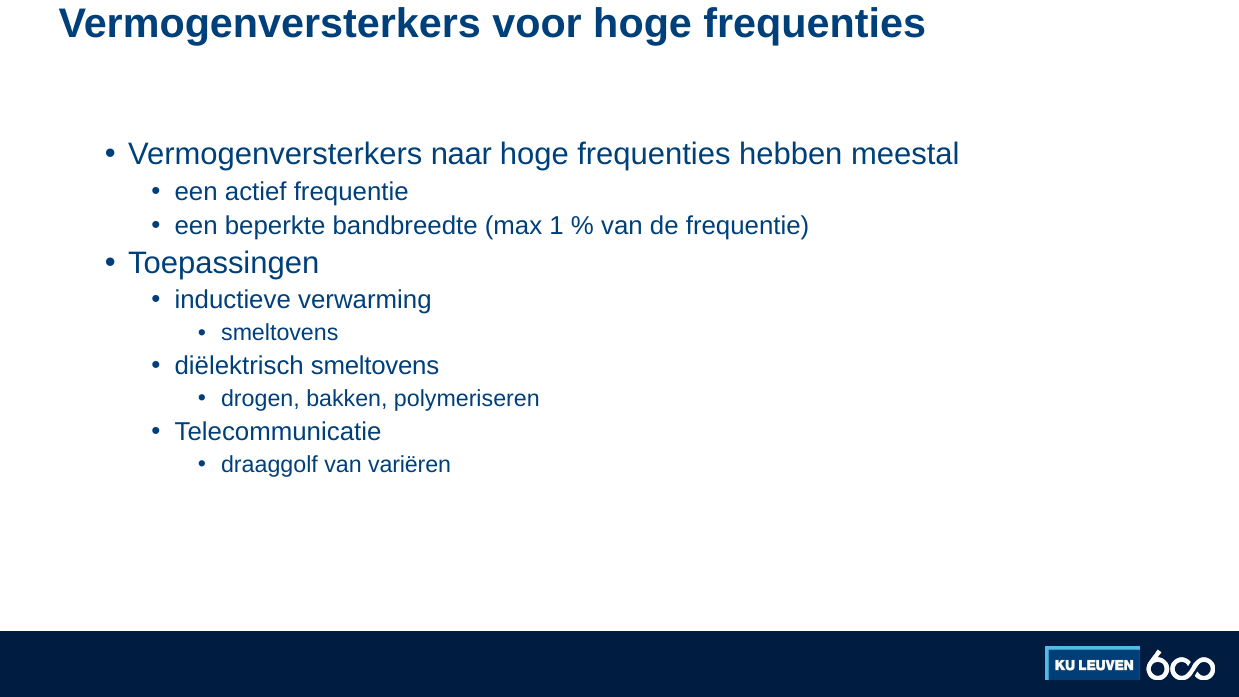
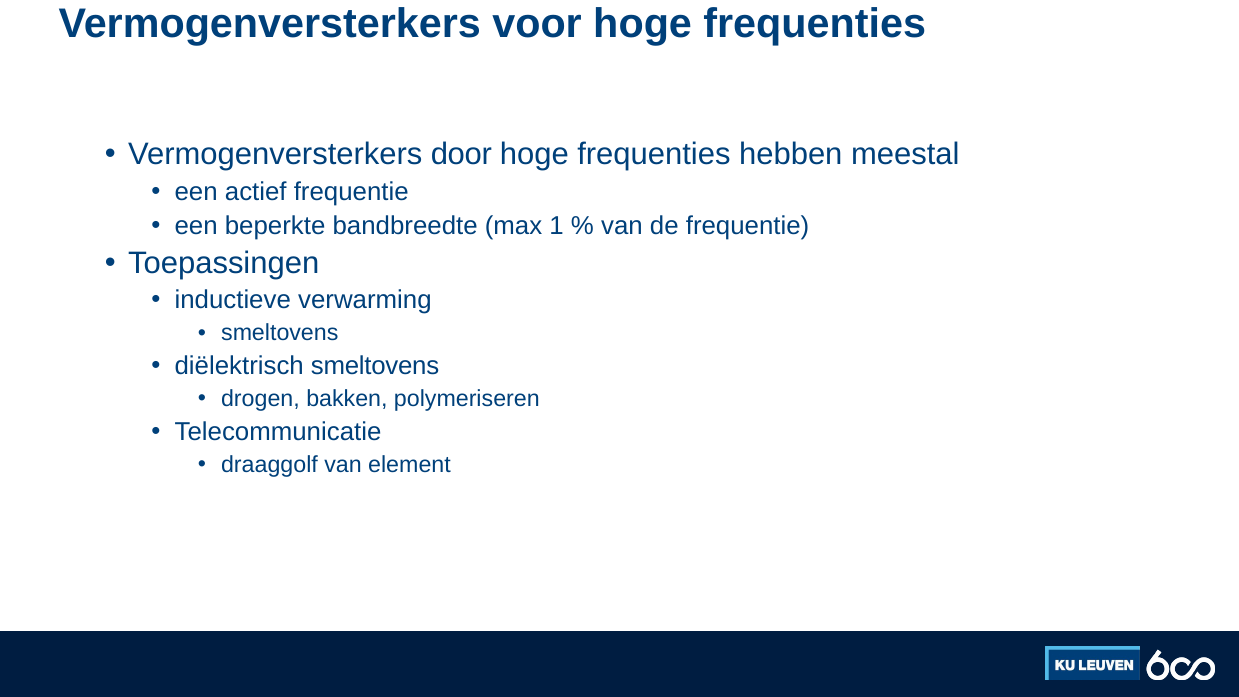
naar: naar -> door
variëren: variëren -> element
